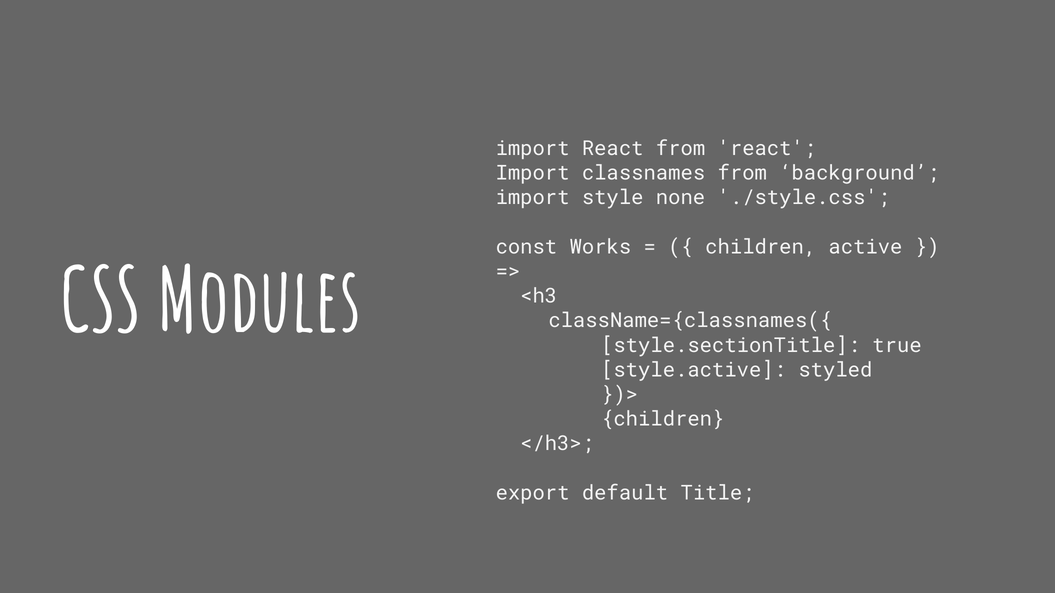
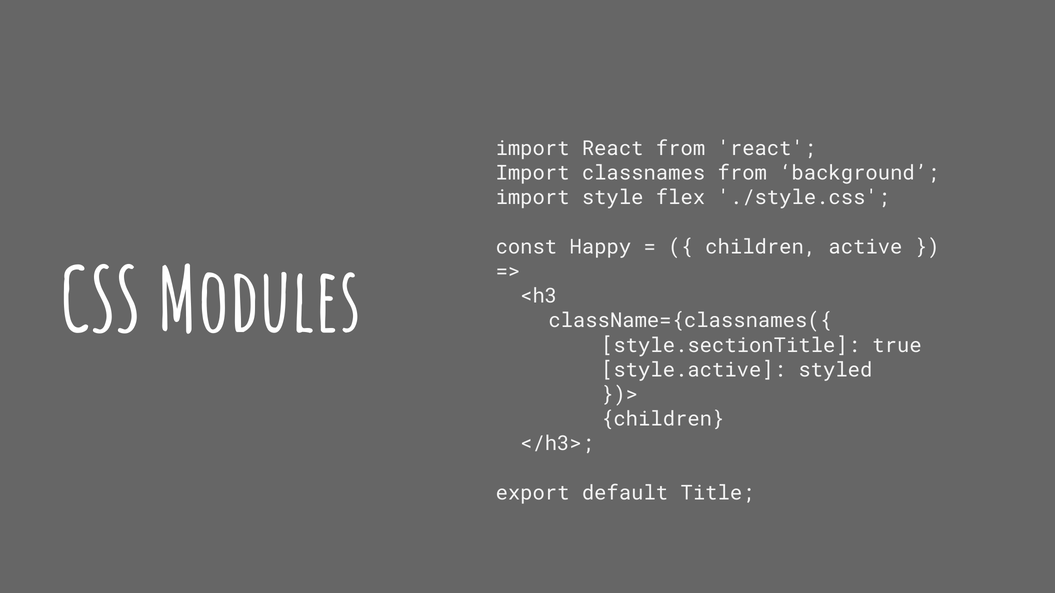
none: none -> flex
Works: Works -> Happy
